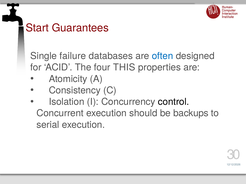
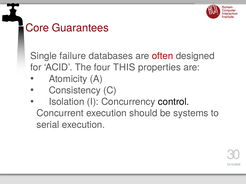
Start: Start -> Core
often colour: blue -> red
backups: backups -> systems
